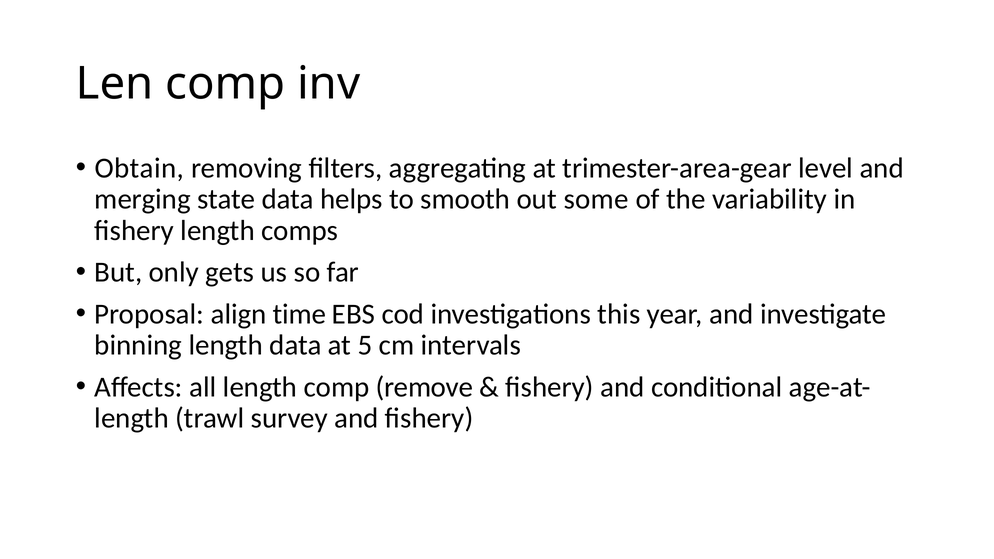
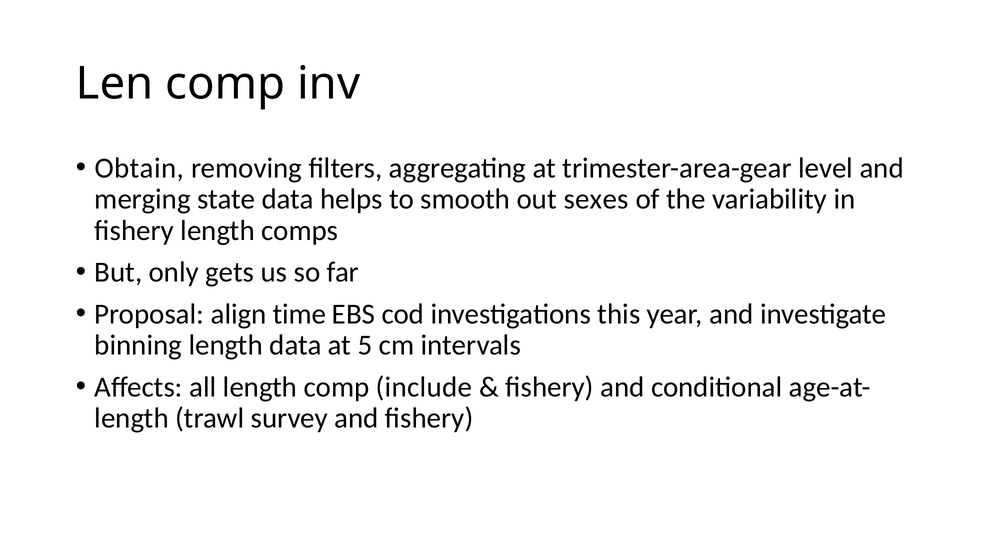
some: some -> sexes
remove: remove -> include
